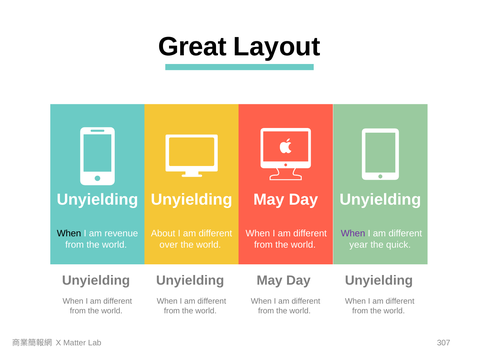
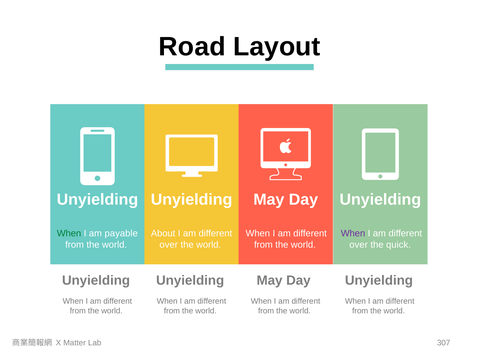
Great: Great -> Road
When at (69, 234) colour: black -> green
revenue: revenue -> payable
year at (359, 245): year -> over
